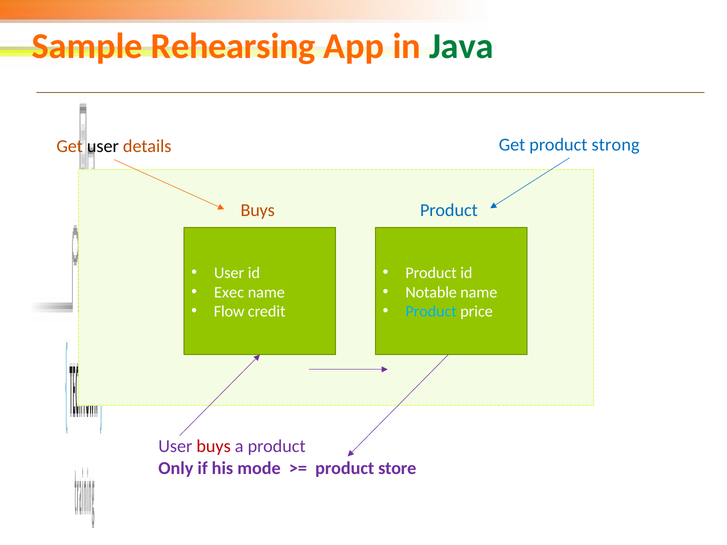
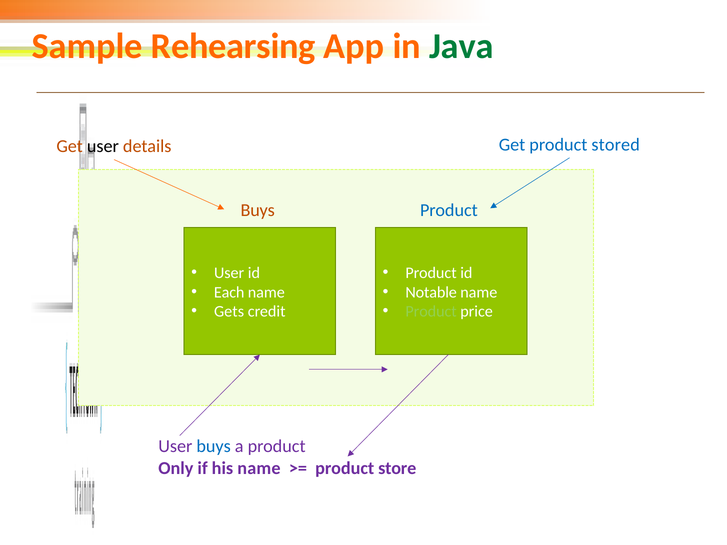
strong: strong -> stored
Exec: Exec -> Each
Flow: Flow -> Gets
Product at (431, 312) colour: light blue -> light green
buys at (214, 447) colour: red -> blue
his mode: mode -> name
